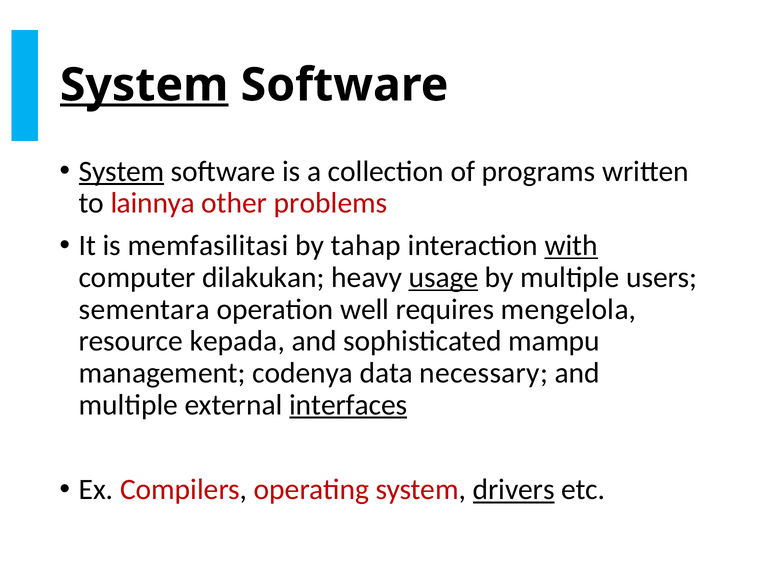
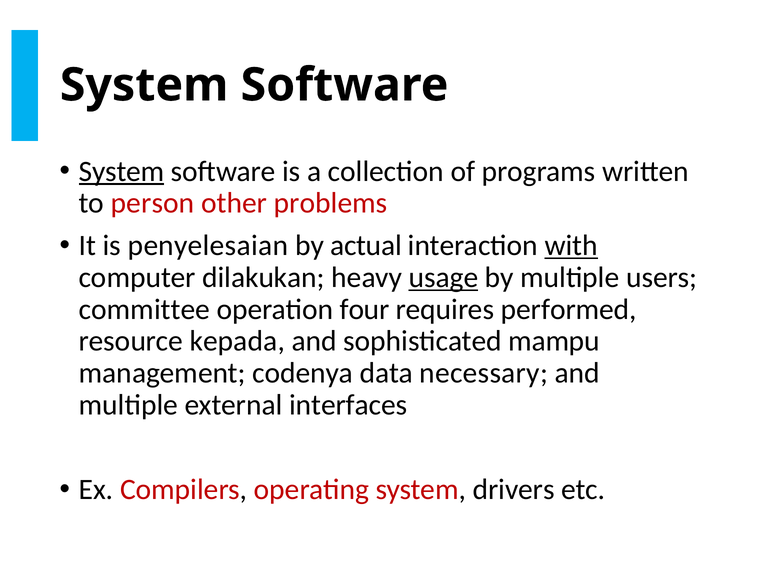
System at (144, 85) underline: present -> none
lainnya: lainnya -> person
memfasilitasi: memfasilitasi -> penyelesaian
tahap: tahap -> actual
sementara: sementara -> committee
well: well -> four
mengelola: mengelola -> performed
interfaces underline: present -> none
drivers underline: present -> none
